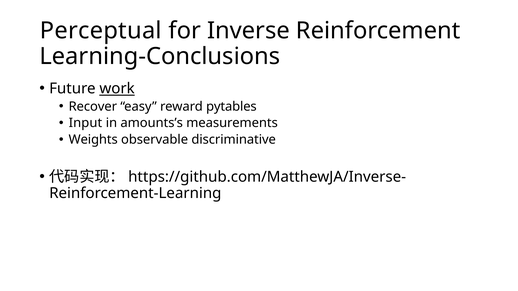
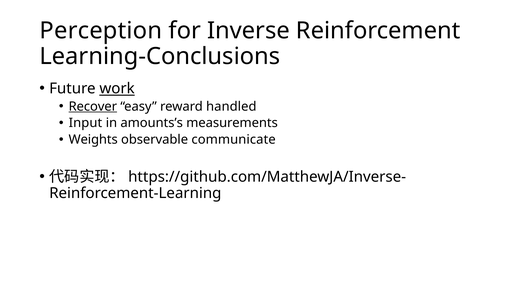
Perceptual: Perceptual -> Perception
Recover underline: none -> present
pytables: pytables -> handled
discriminative: discriminative -> communicate
